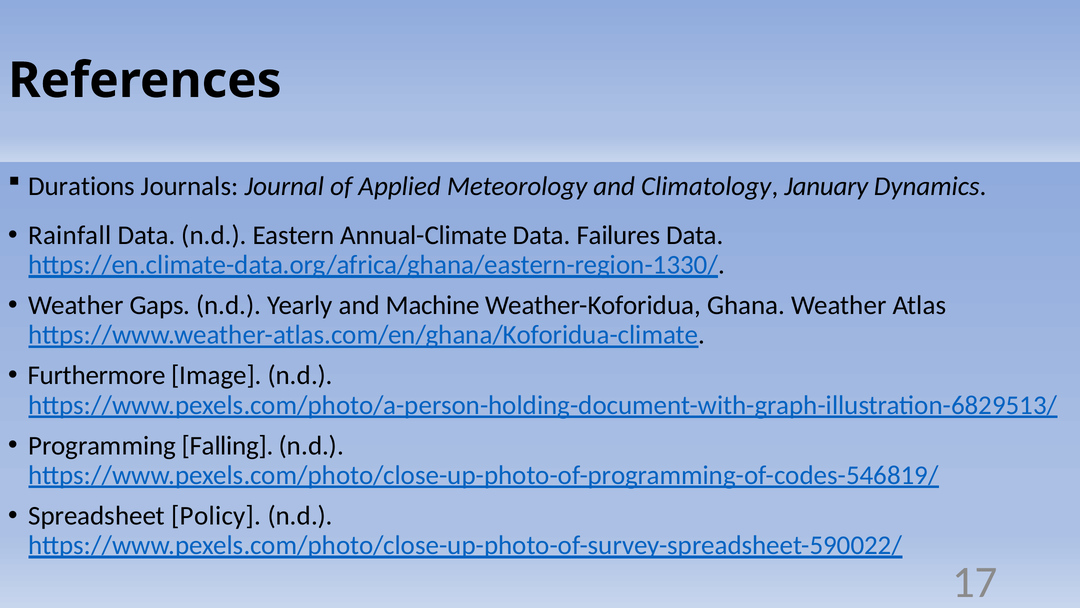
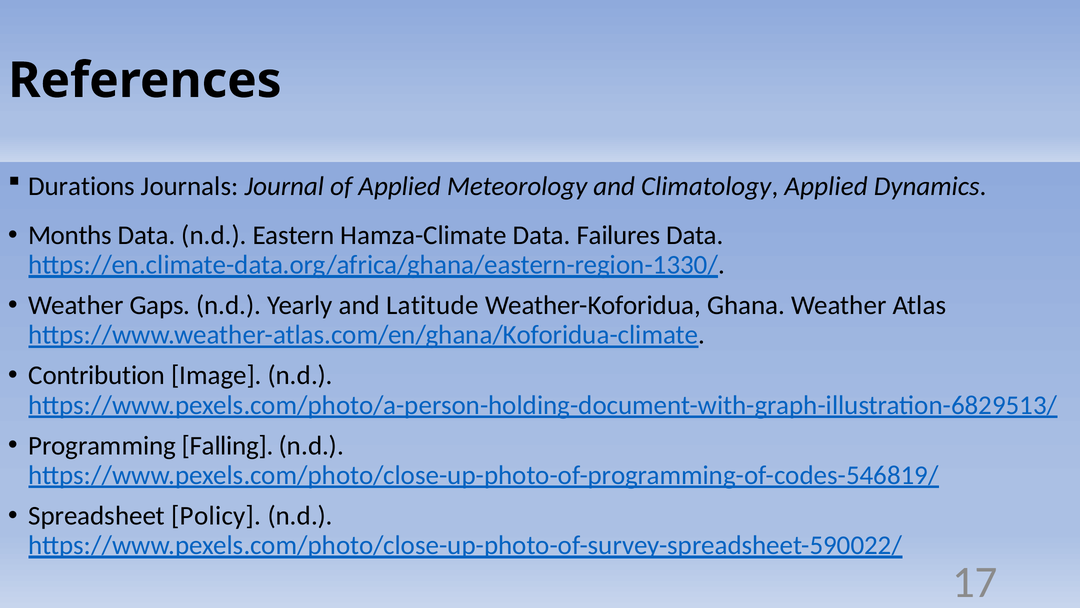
Climatology January: January -> Applied
Rainfall: Rainfall -> Months
Annual-Climate: Annual-Climate -> Hamza-Climate
Machine: Machine -> Latitude
Furthermore: Furthermore -> Contribution
